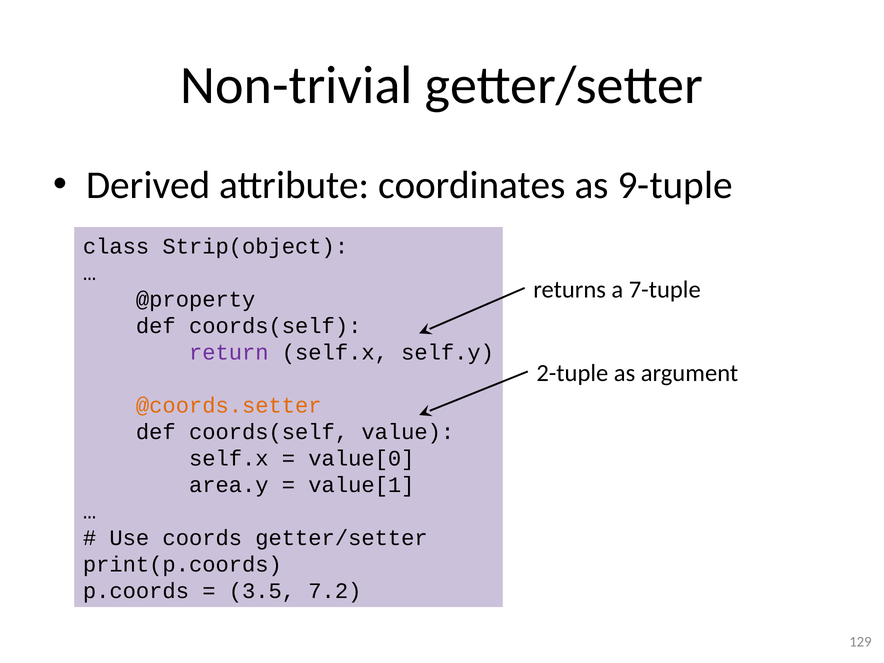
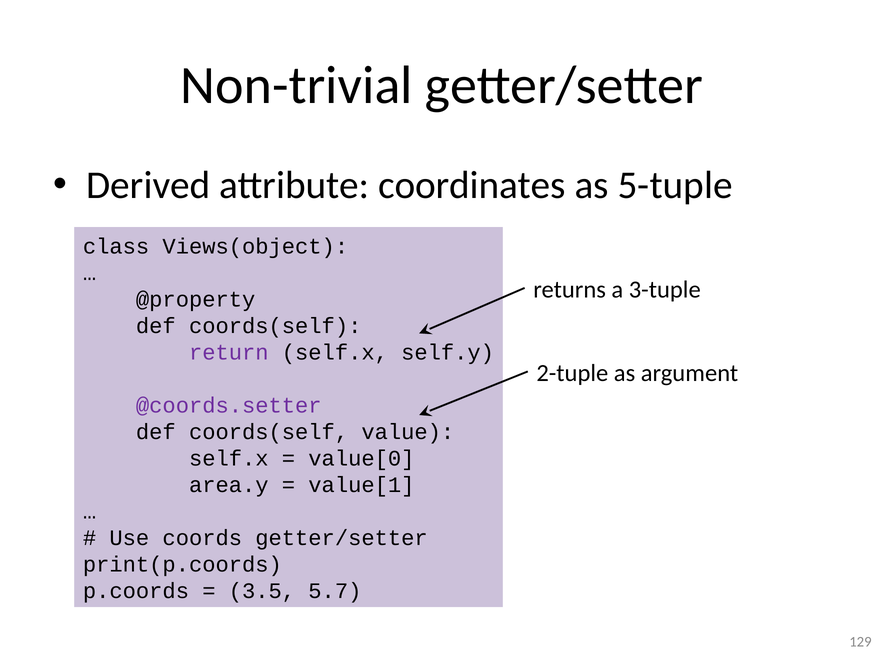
9-tuple: 9-tuple -> 5-tuple
Strip(object: Strip(object -> Views(object
7-tuple: 7-tuple -> 3-tuple
@coords.setter colour: orange -> purple
7.2: 7.2 -> 5.7
